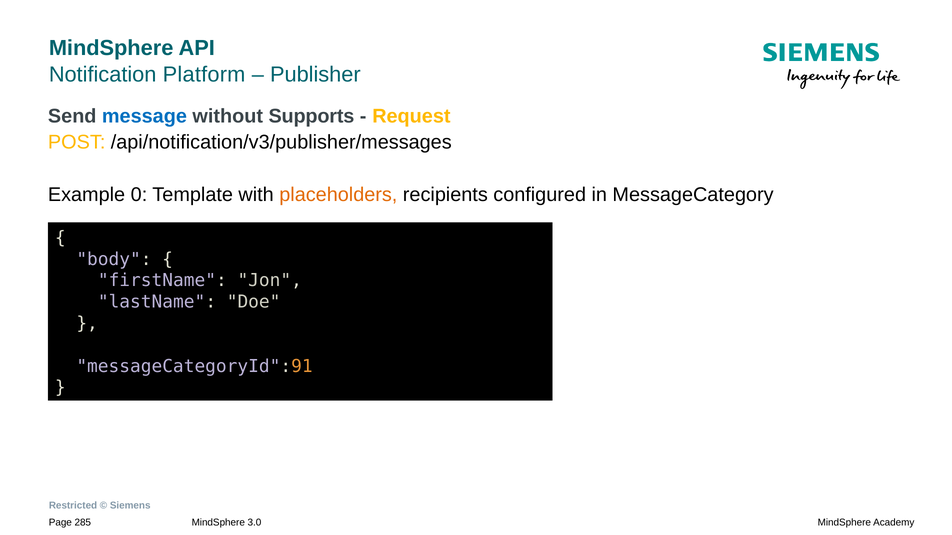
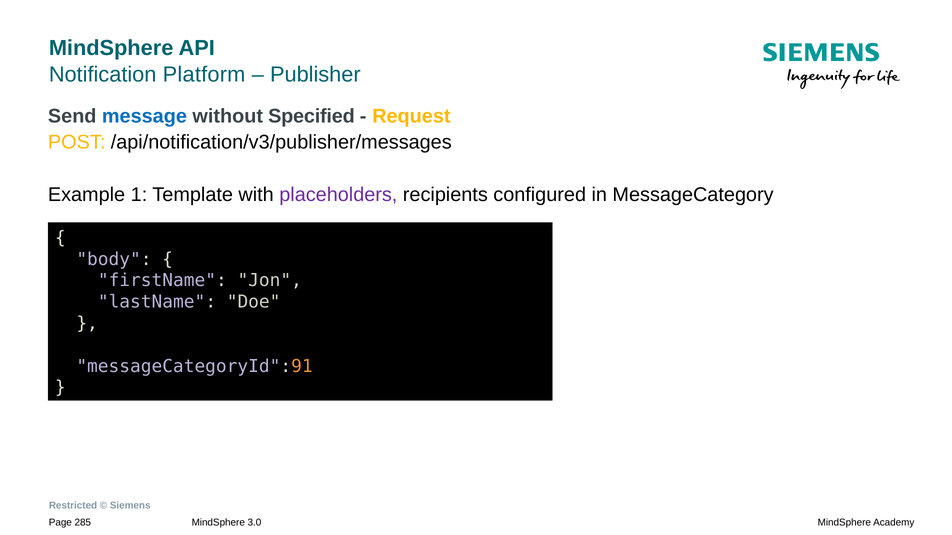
Supports: Supports -> Specified
0: 0 -> 1
placeholders colour: orange -> purple
